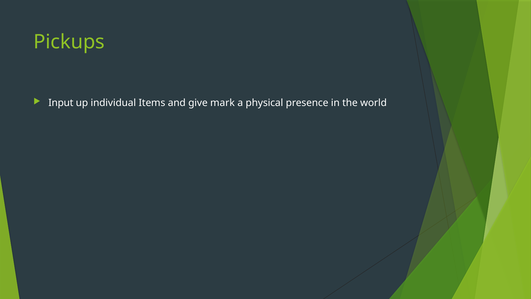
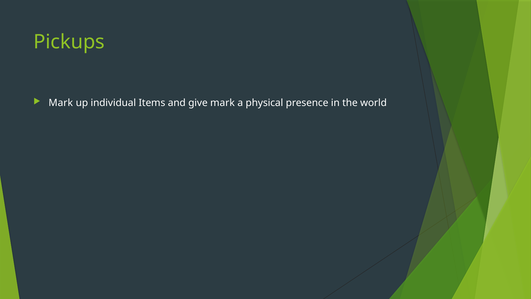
Input at (61, 103): Input -> Mark
